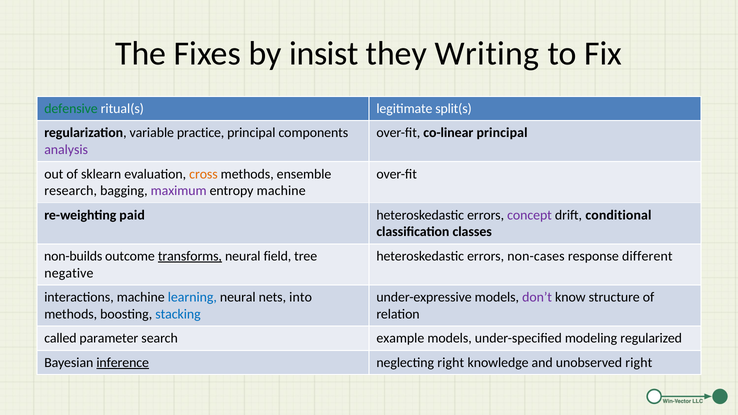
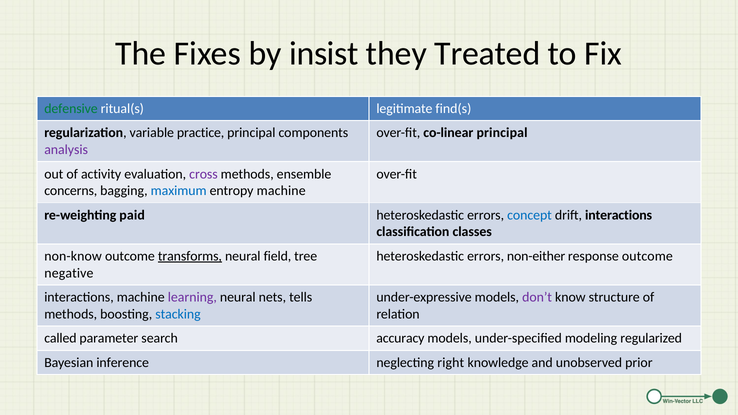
Writing: Writing -> Treated
split(s: split(s -> find(s
sklearn: sklearn -> activity
cross colour: orange -> purple
research: research -> concerns
maximum colour: purple -> blue
concept colour: purple -> blue
drift conditional: conditional -> interactions
non-builds: non-builds -> non-know
non-cases: non-cases -> non-either
response different: different -> outcome
learning colour: blue -> purple
into: into -> tells
example: example -> accuracy
inference underline: present -> none
unobserved right: right -> prior
